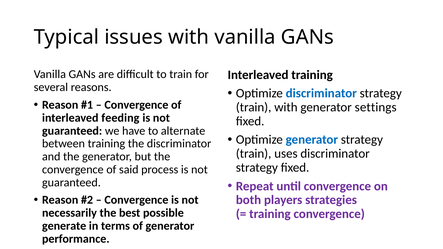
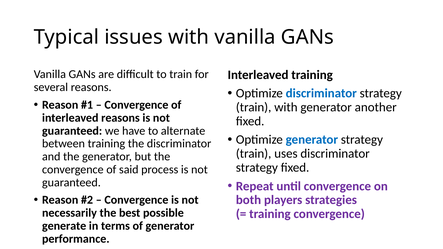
settings: settings -> another
interleaved feeding: feeding -> reasons
